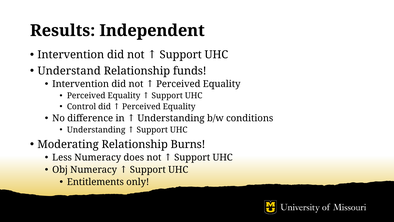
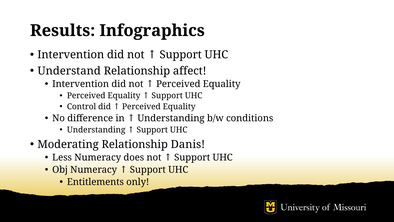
Independent: Independent -> Infographics
funds: funds -> affect
Burns: Burns -> Danis
